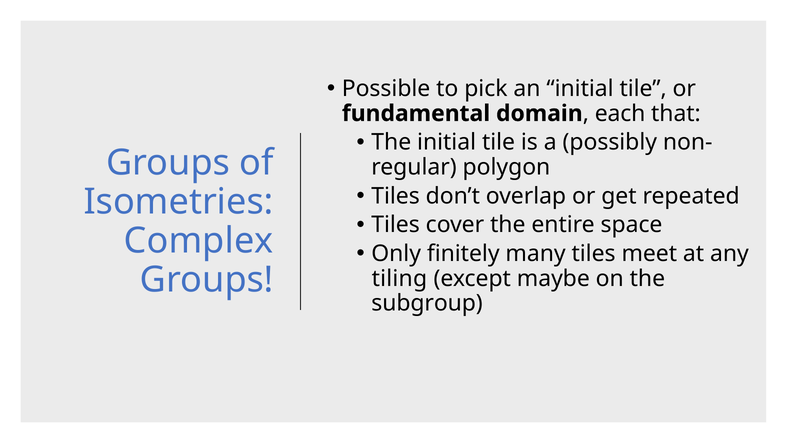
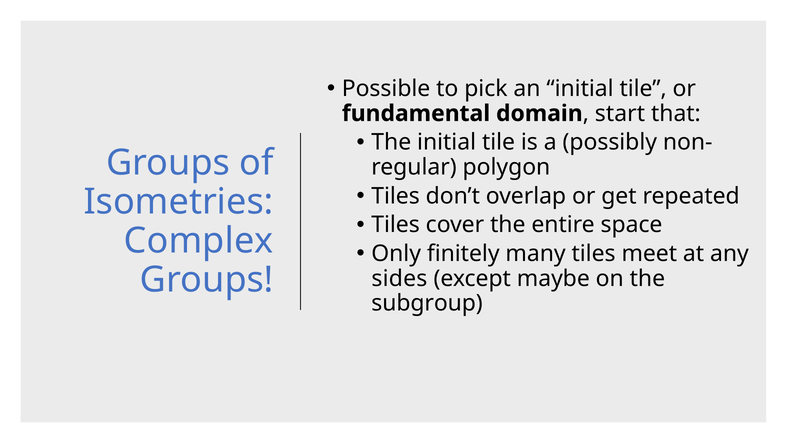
each: each -> start
tiling: tiling -> sides
